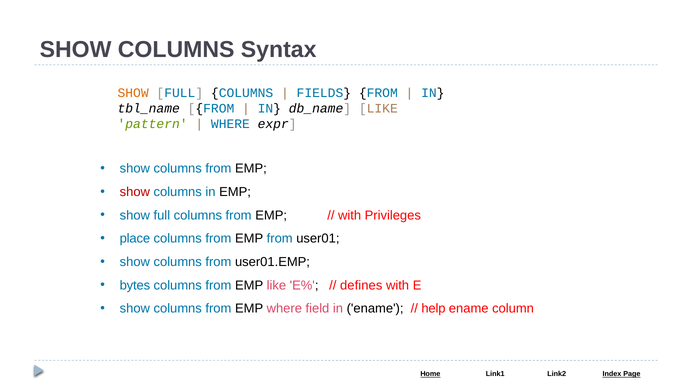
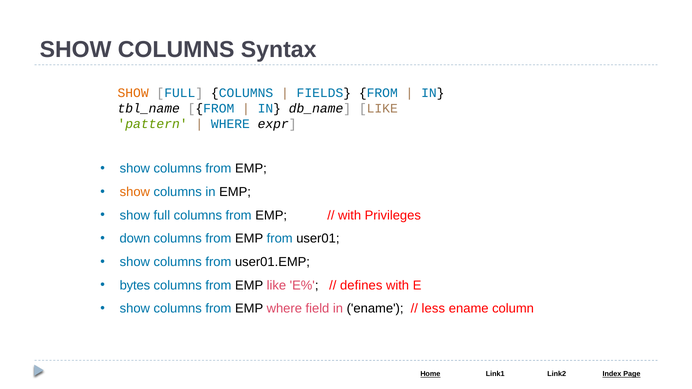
show at (135, 192) colour: red -> orange
place: place -> down
help: help -> less
